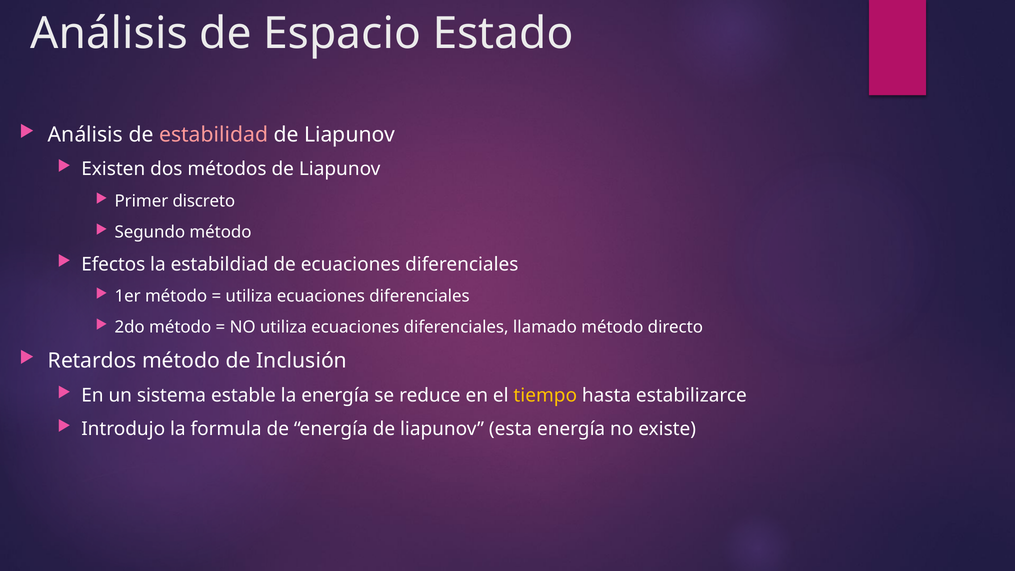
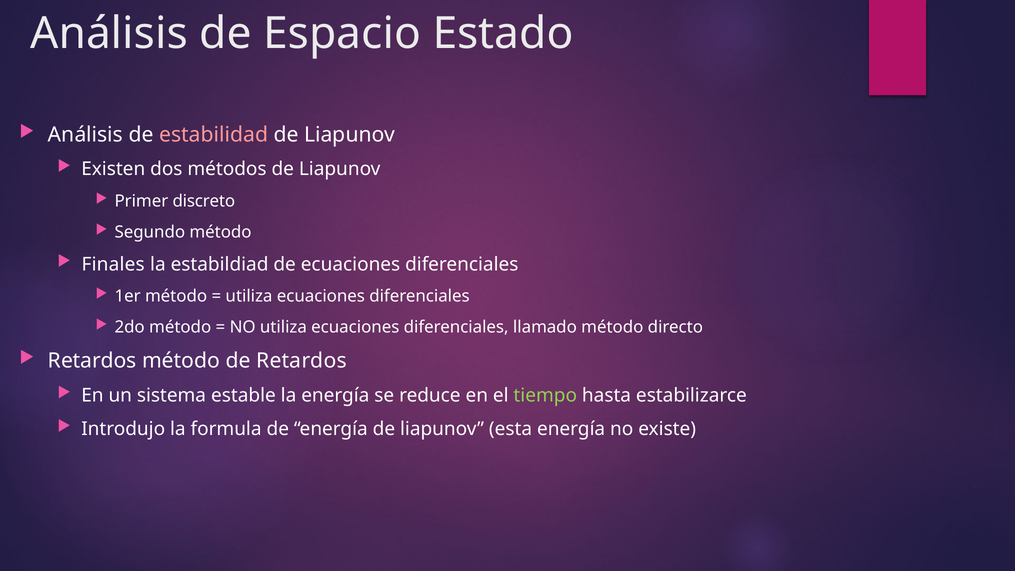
Efectos: Efectos -> Finales
de Inclusión: Inclusión -> Retardos
tiempo colour: yellow -> light green
